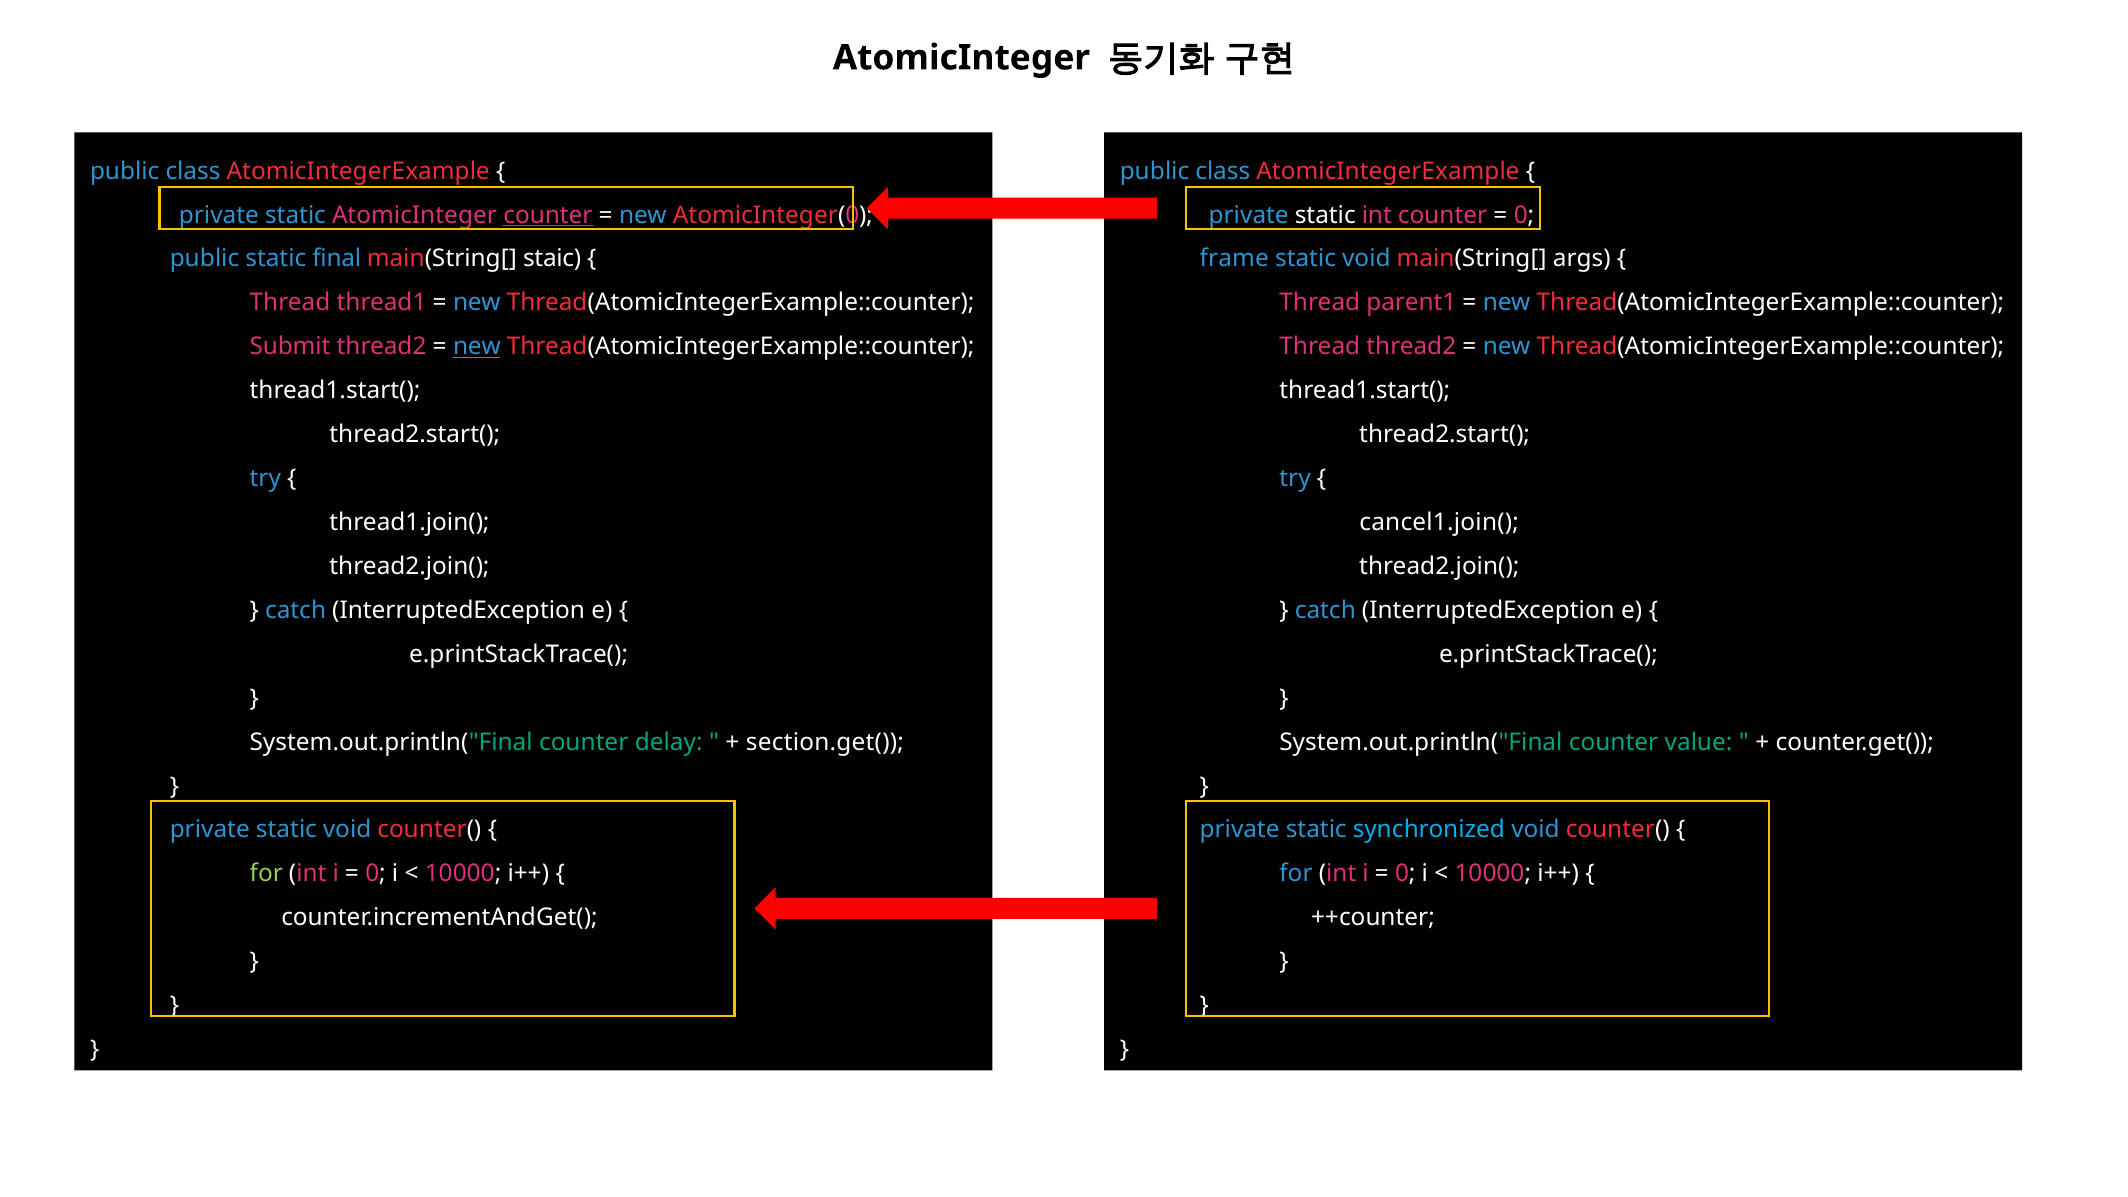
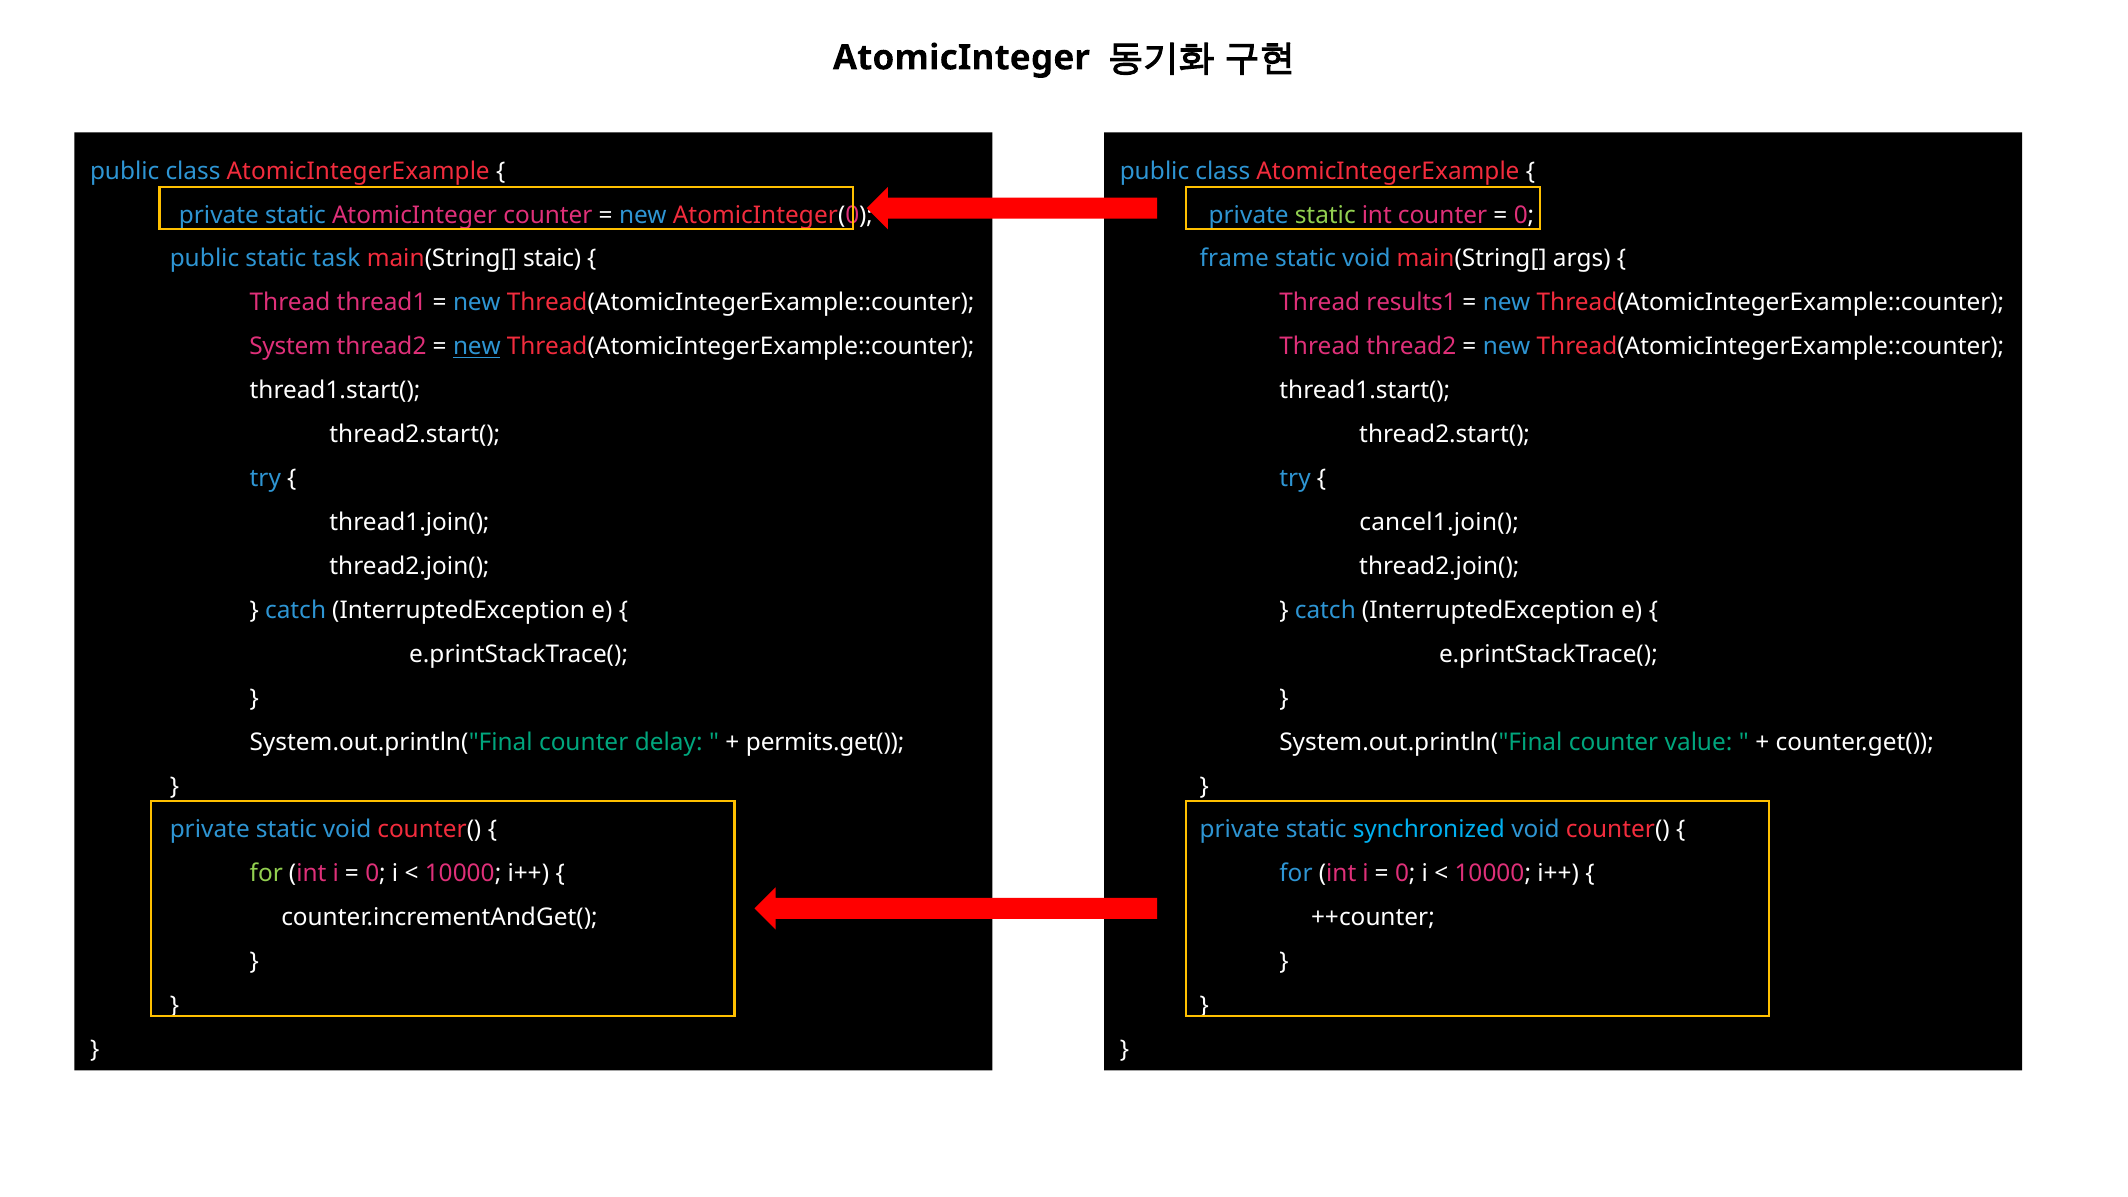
counter at (548, 215) underline: present -> none
static at (1325, 215) colour: white -> light green
final: final -> task
parent1: parent1 -> results1
Submit: Submit -> System
section.get(: section.get( -> permits.get(
